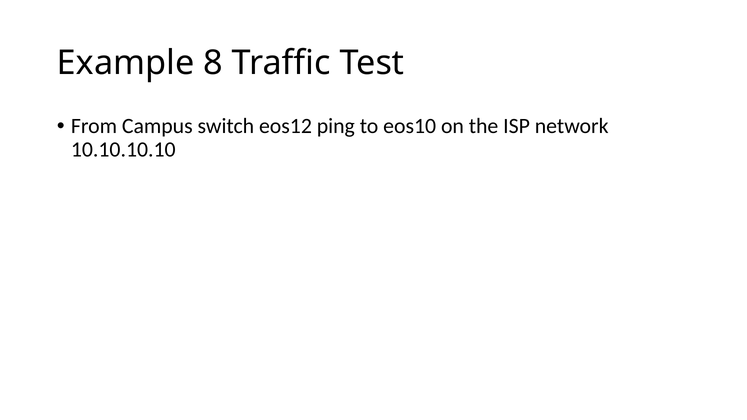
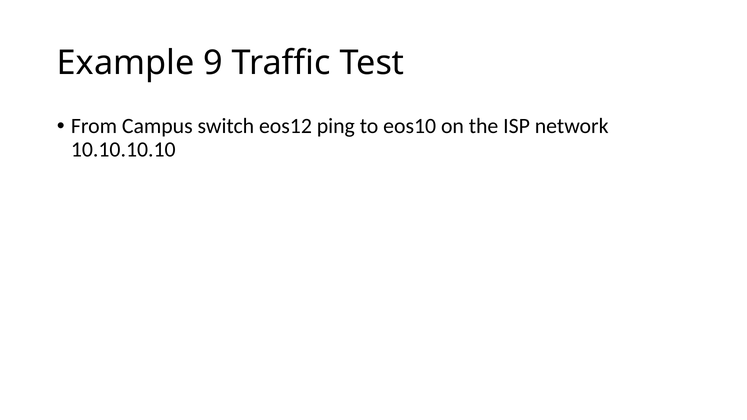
8: 8 -> 9
